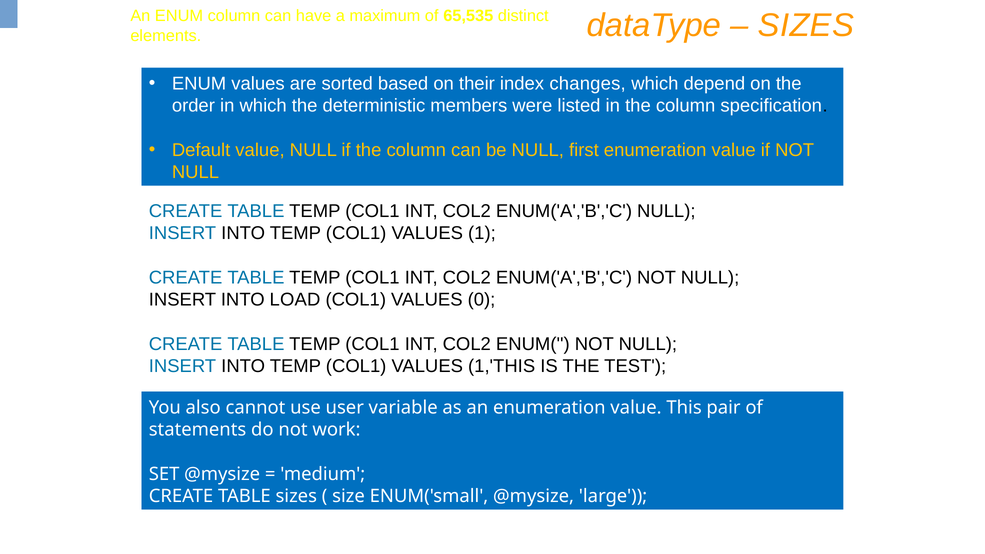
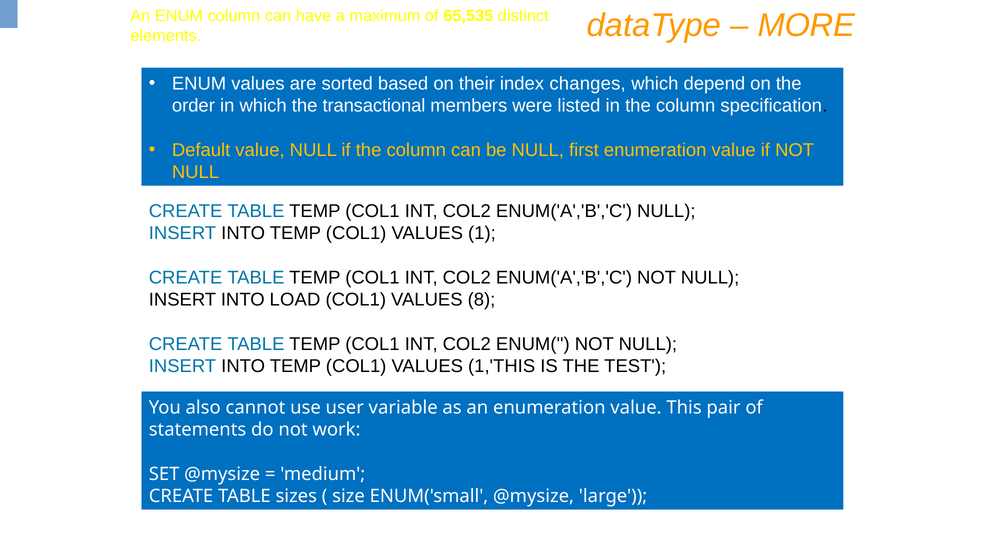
SIZES at (806, 26): SIZES -> MORE
deterministic: deterministic -> transactional
0: 0 -> 8
